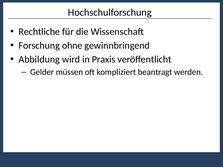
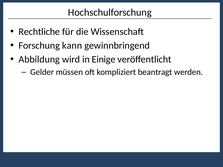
ohne: ohne -> kann
Praxis: Praxis -> Einige
